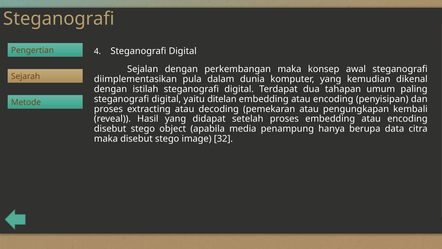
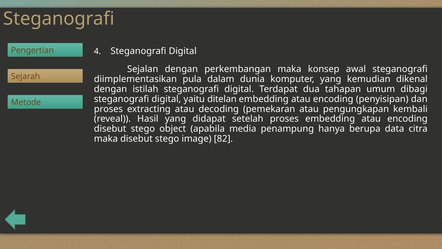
paling: paling -> dibagi
32: 32 -> 82
